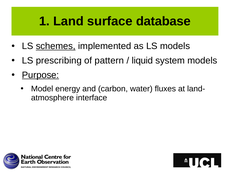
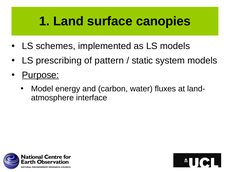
database: database -> canopies
schemes underline: present -> none
liquid: liquid -> static
